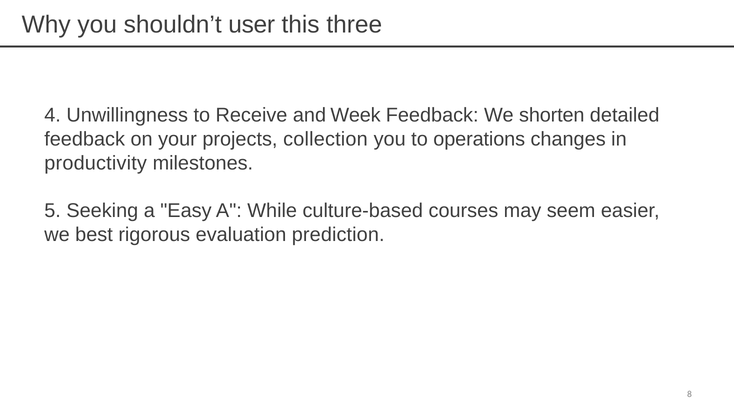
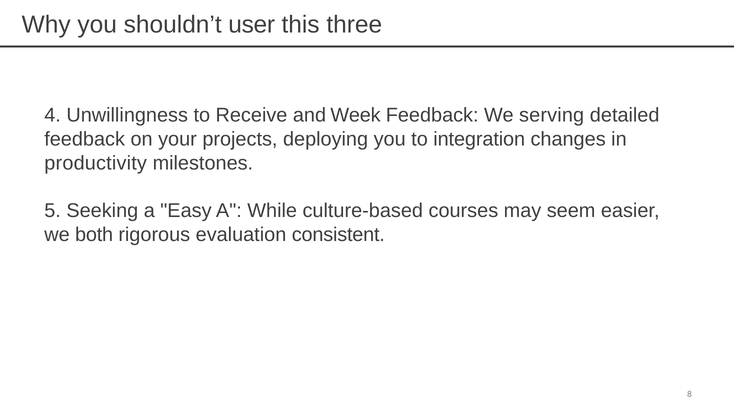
shorten: shorten -> serving
collection: collection -> deploying
operations: operations -> integration
best: best -> both
prediction: prediction -> consistent
